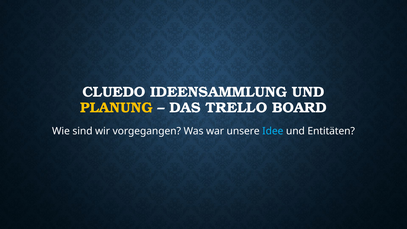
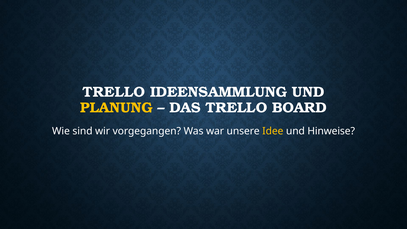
CLUEDO at (114, 92): CLUEDO -> TRELLO
Idee colour: light blue -> yellow
Entitäten: Entitäten -> Hinweise
